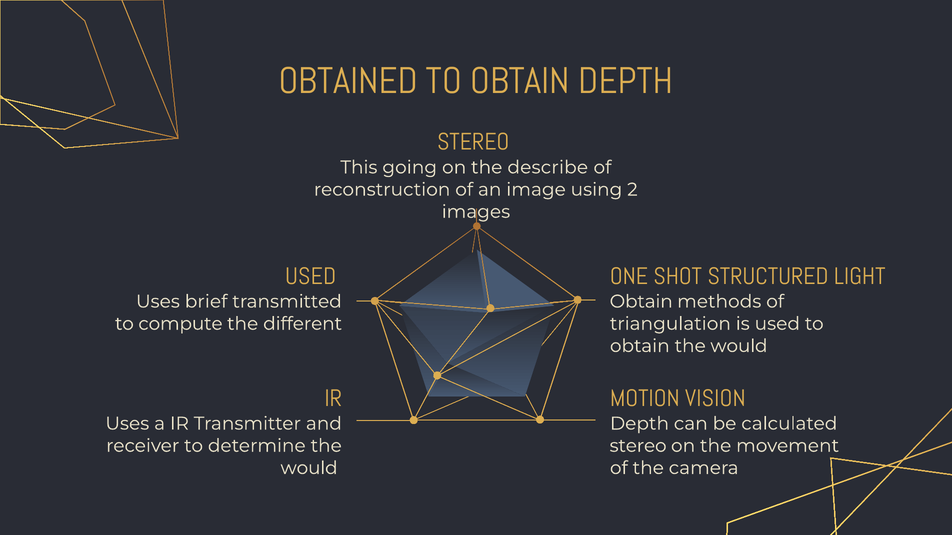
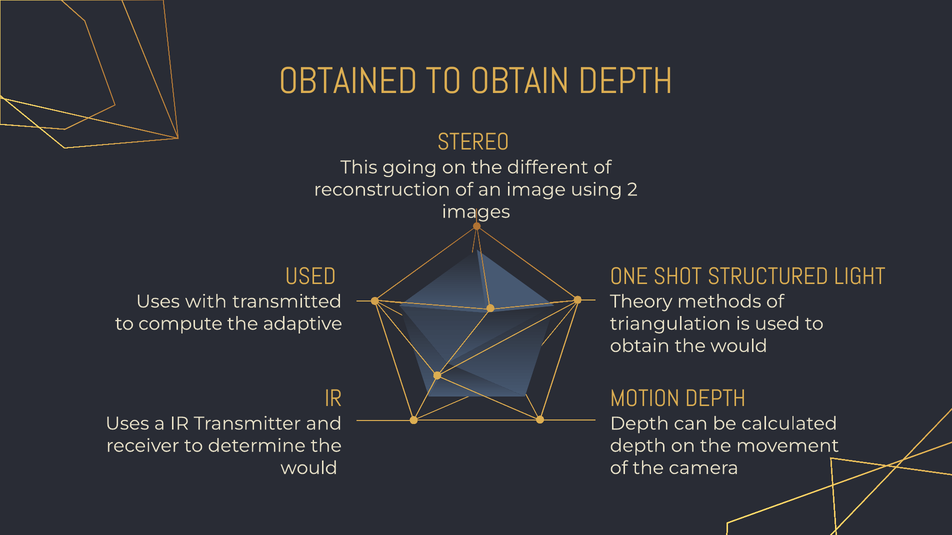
describe: describe -> different
brief: brief -> with
Obtain at (641, 302): Obtain -> Theory
different: different -> adaptive
MOTION VISION: VISION -> DEPTH
stereo at (638, 446): stereo -> depth
